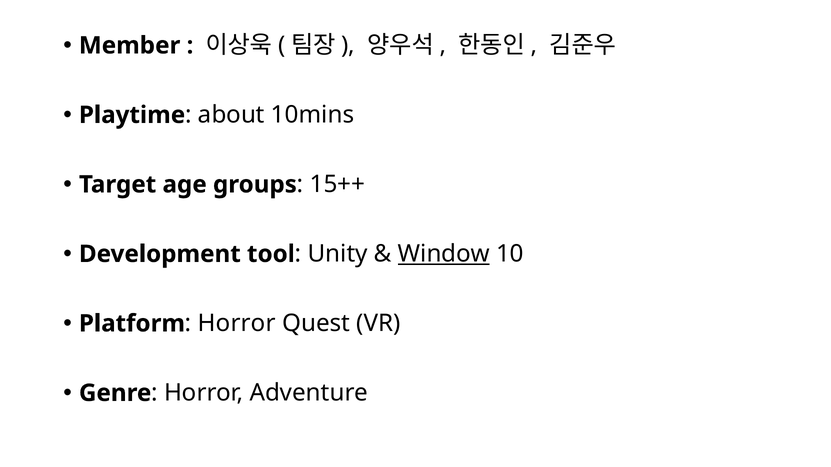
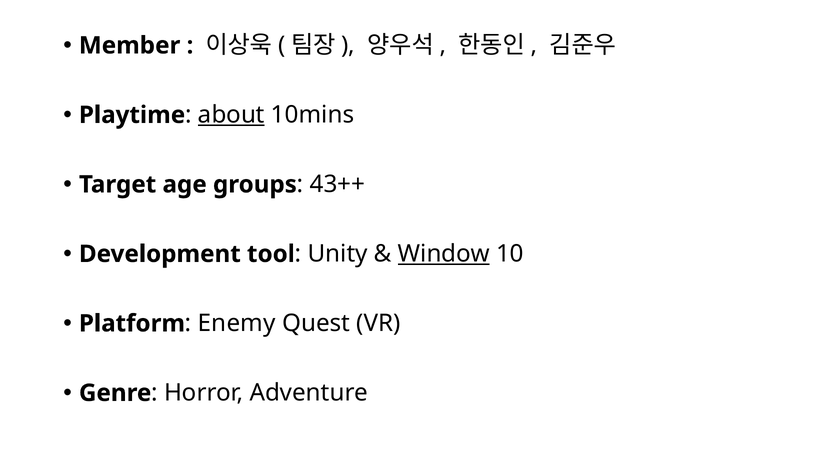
about underline: none -> present
15++: 15++ -> 43++
Horror at (237, 324): Horror -> Enemy
